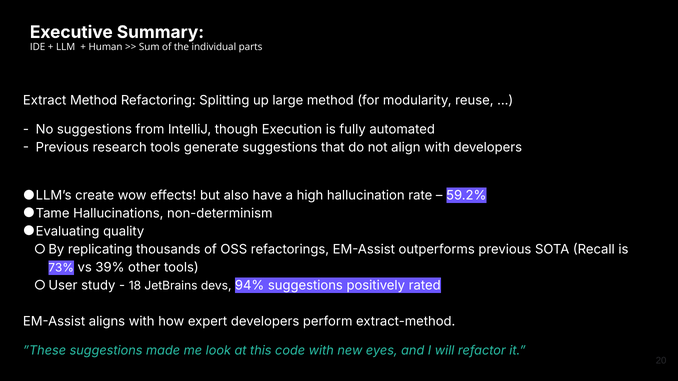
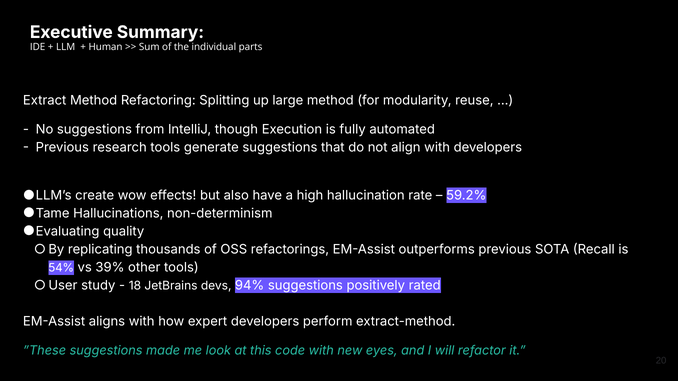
73%: 73% -> 54%
